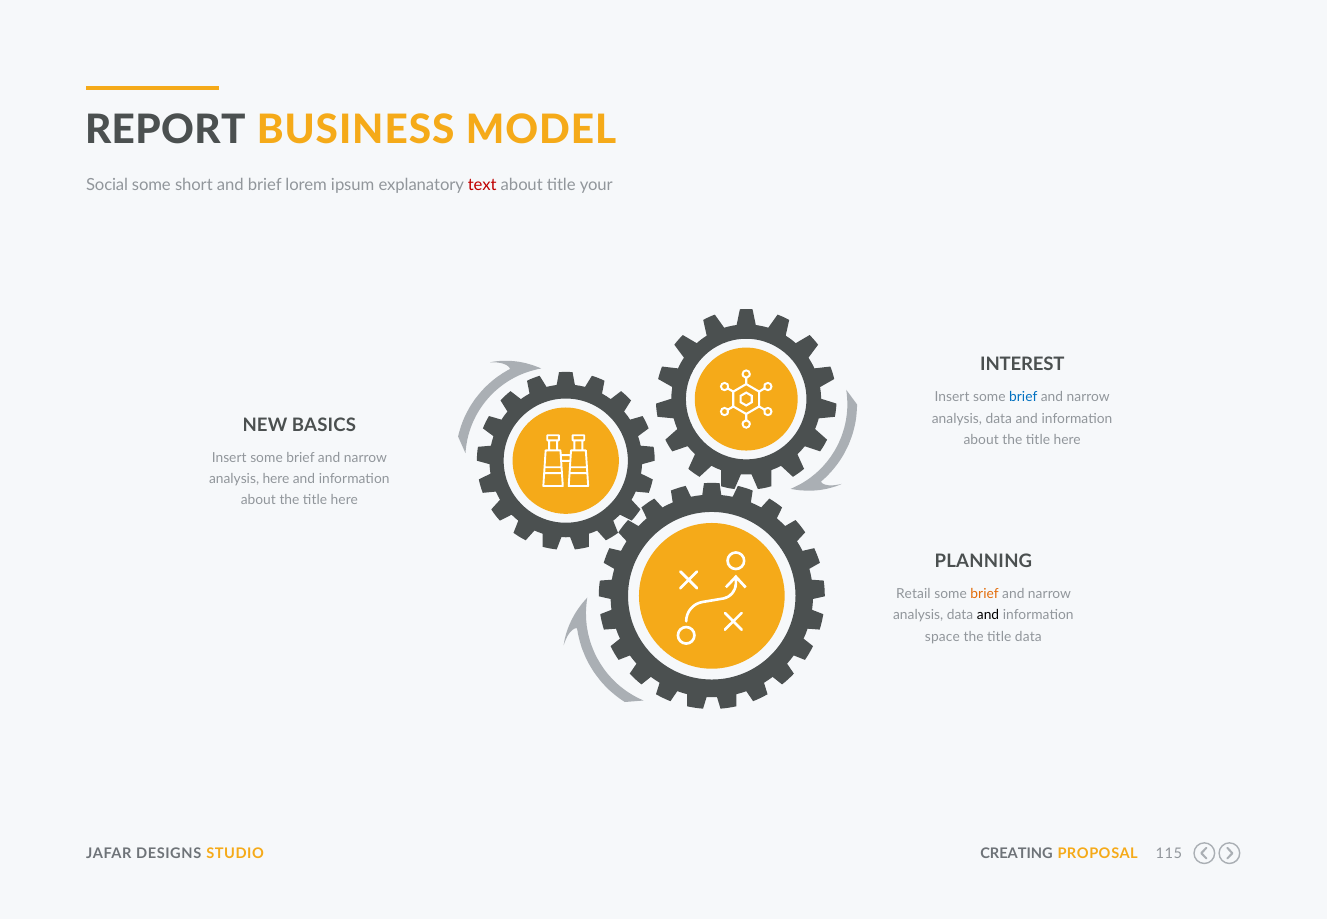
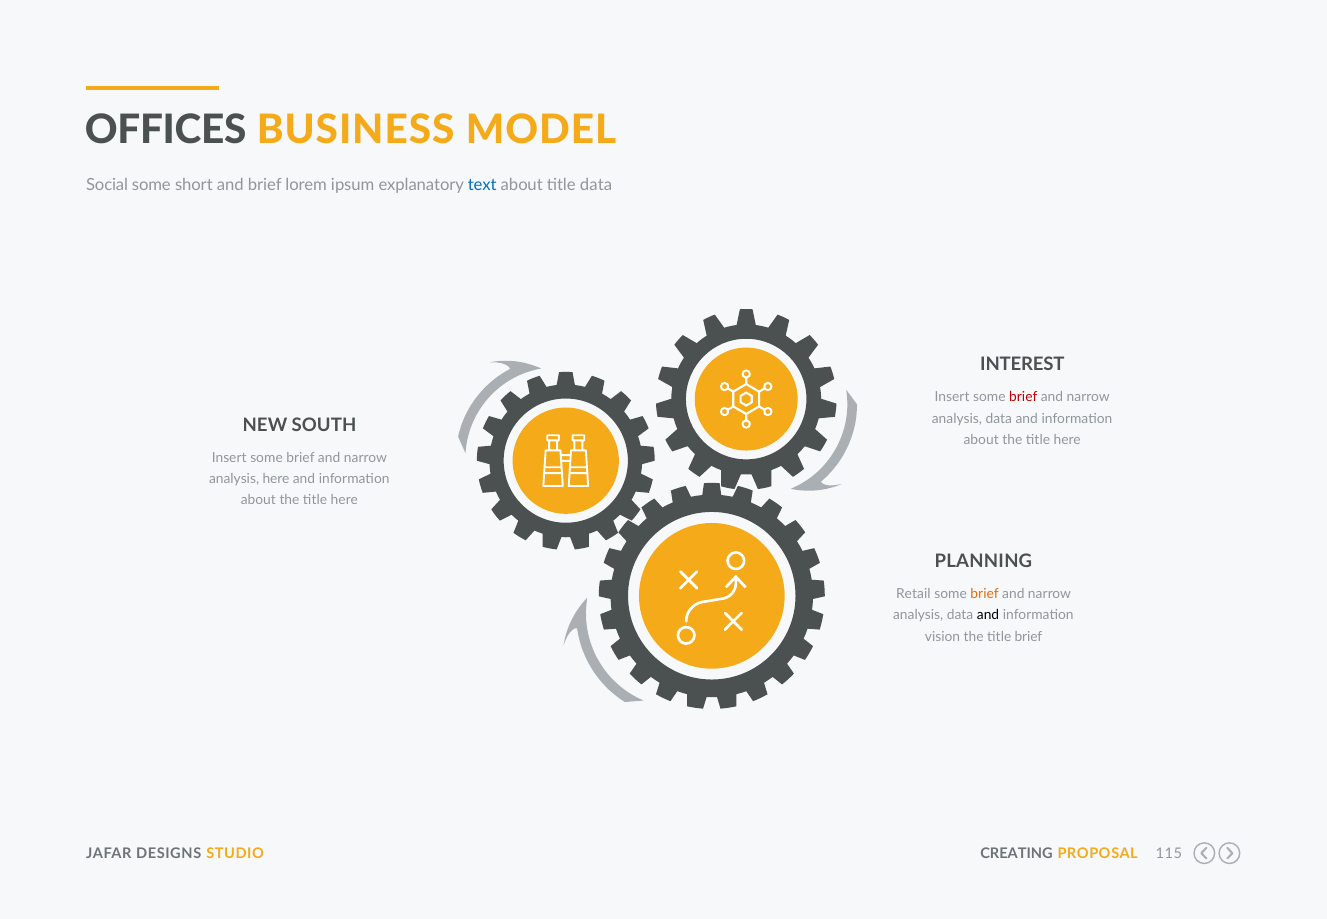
REPORT: REPORT -> OFFICES
text colour: red -> blue
title your: your -> data
brief at (1023, 397) colour: blue -> red
BASICS: BASICS -> SOUTH
space: space -> vision
title data: data -> brief
